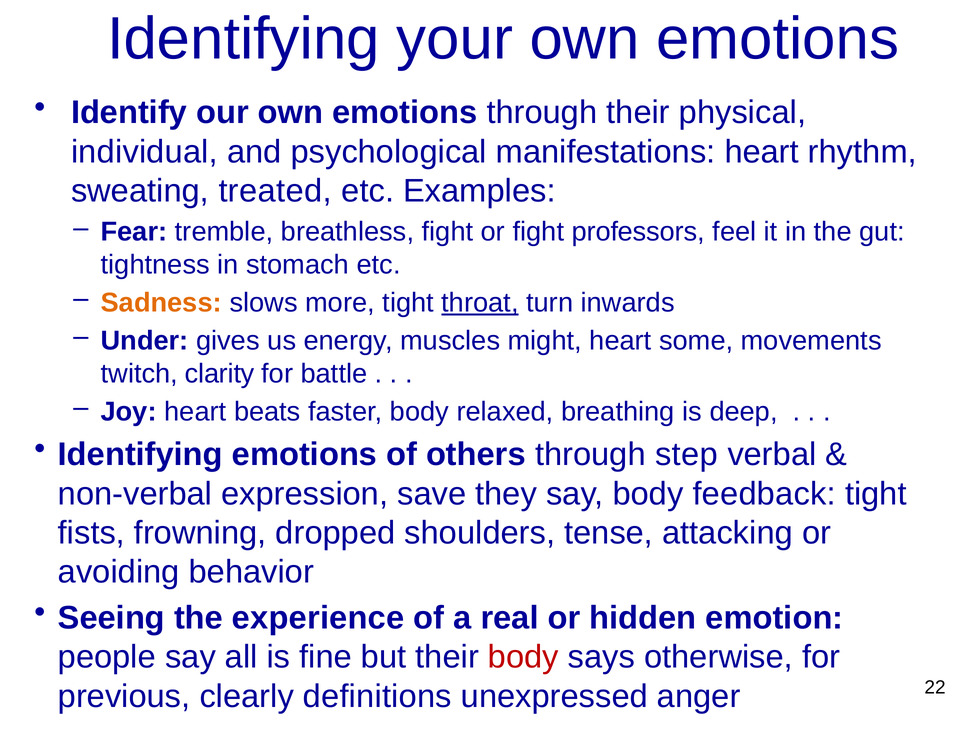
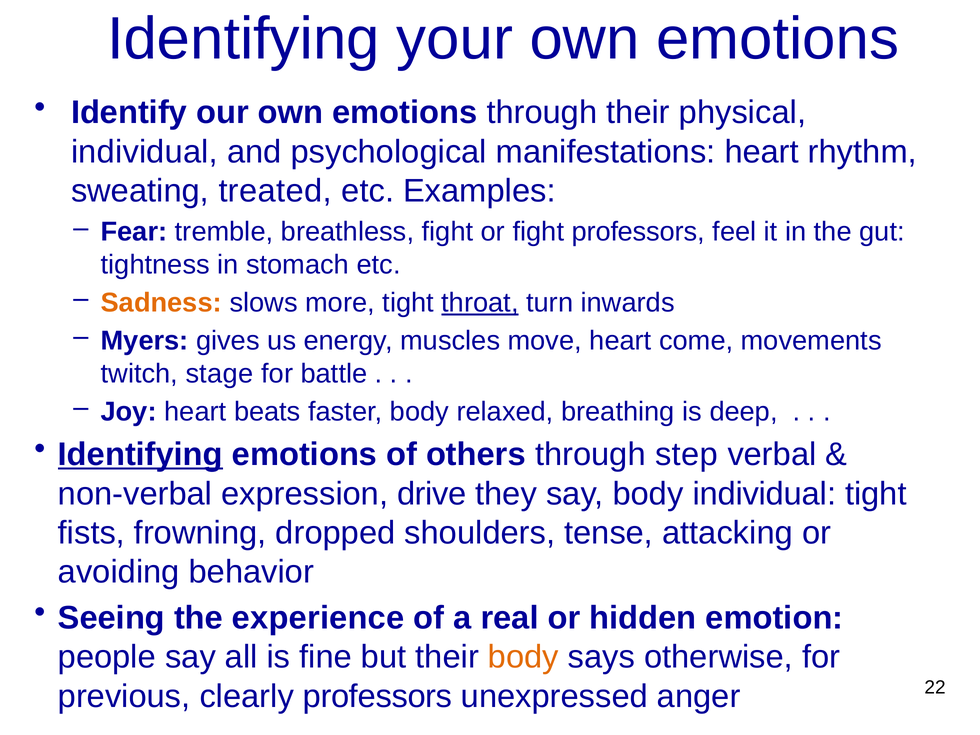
Under: Under -> Myers
might: might -> move
some: some -> come
clarity: clarity -> stage
Identifying at (140, 455) underline: none -> present
save: save -> drive
body feedback: feedback -> individual
body at (523, 657) colour: red -> orange
clearly definitions: definitions -> professors
